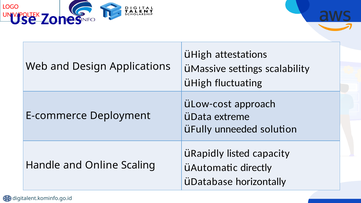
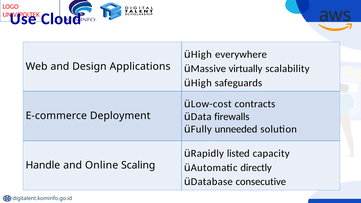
Zones: Zones -> Cloud
attestations: attestations -> everywhere
settings: settings -> virtually
fluctuating: fluctuating -> safeguards
approach: approach -> contracts
extreme: extreme -> firewalls
horizontally: horizontally -> consecutive
